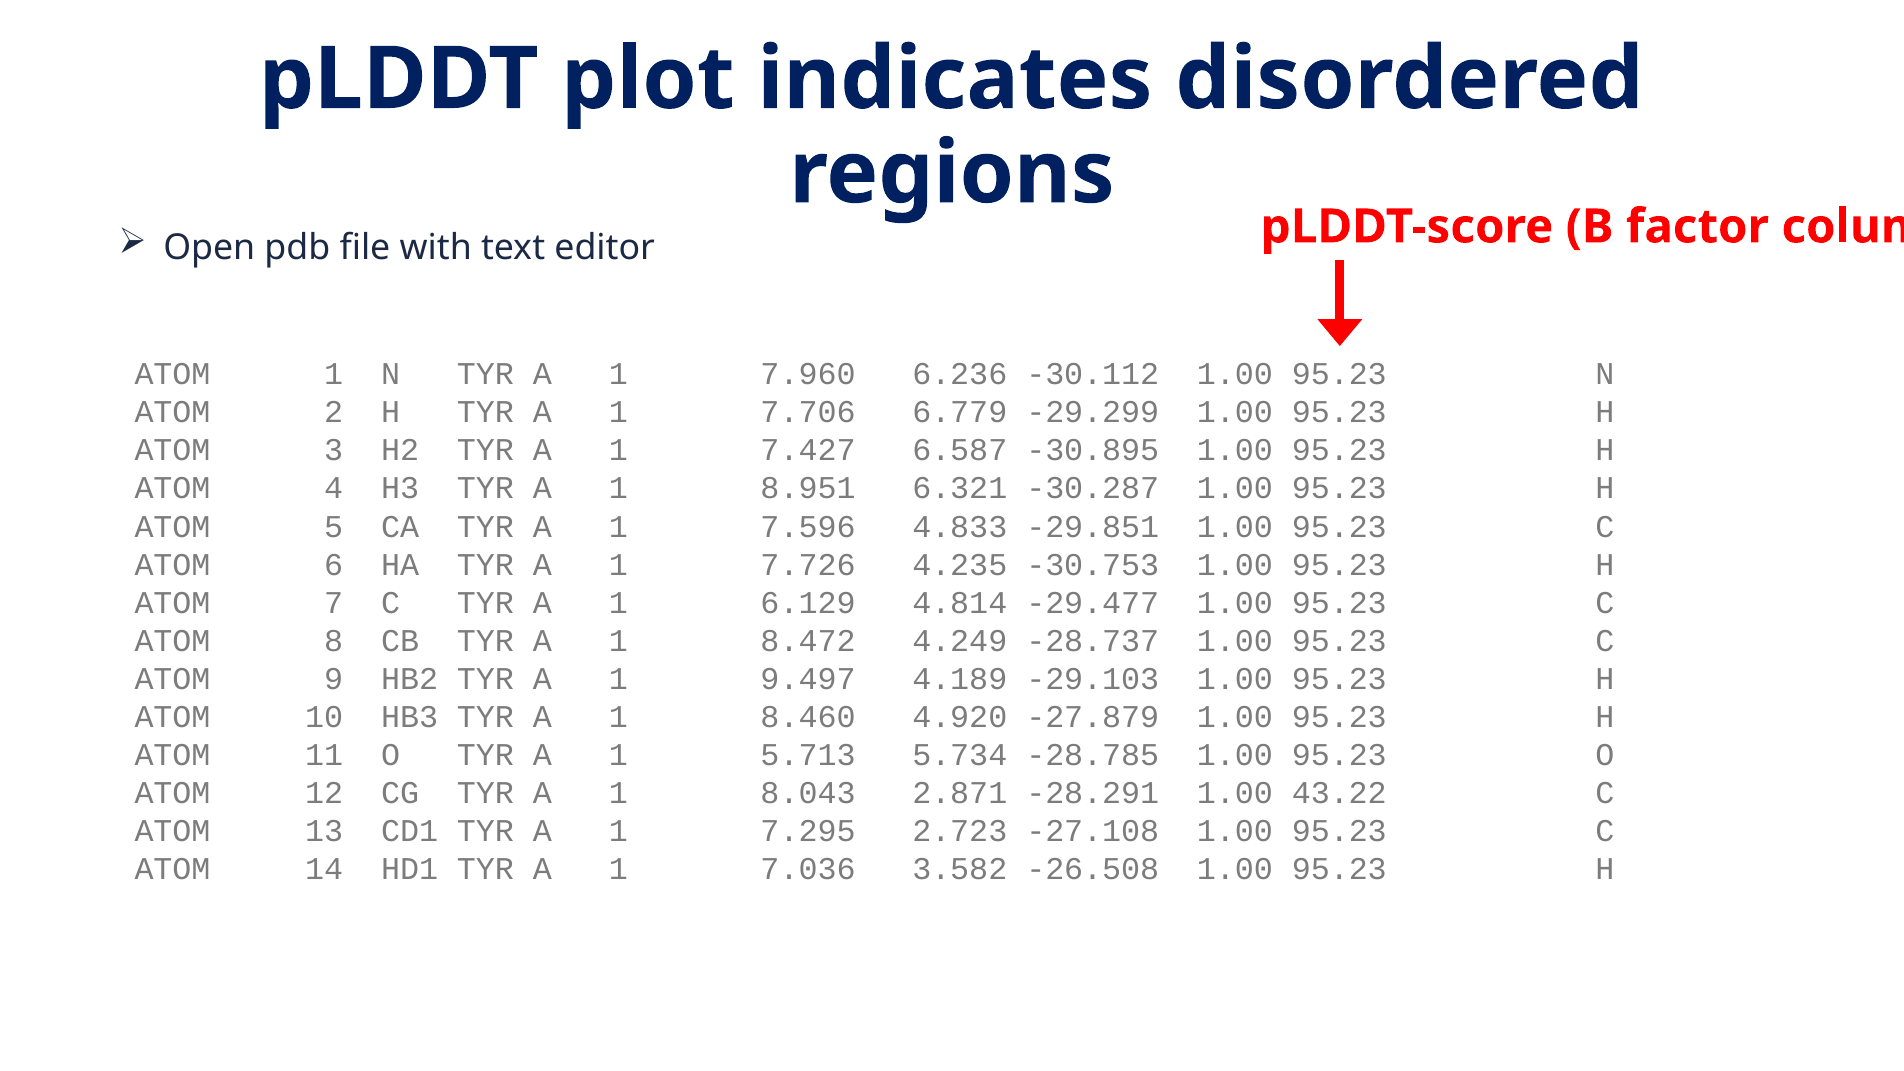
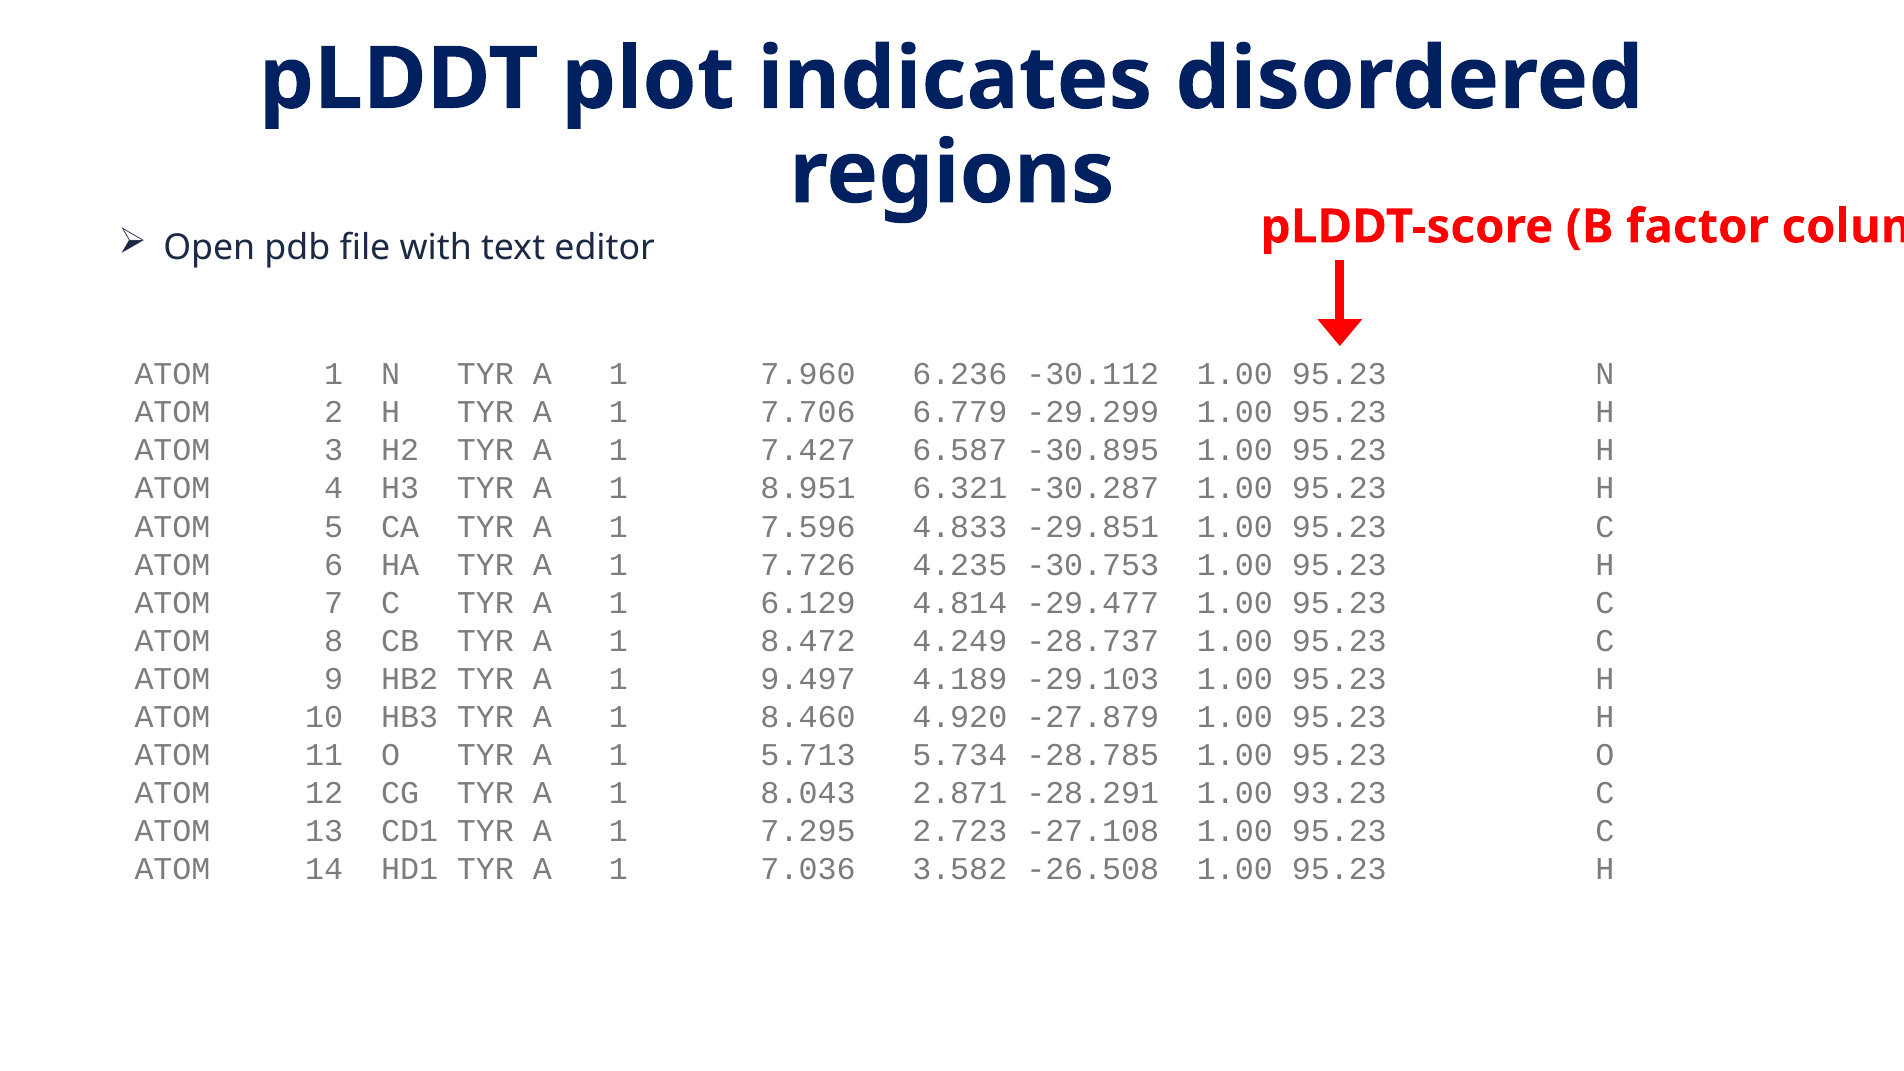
43.22: 43.22 -> 93.23
